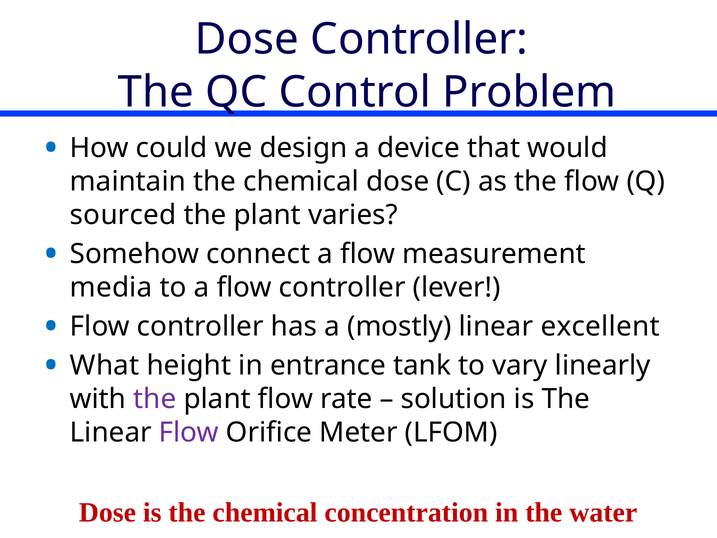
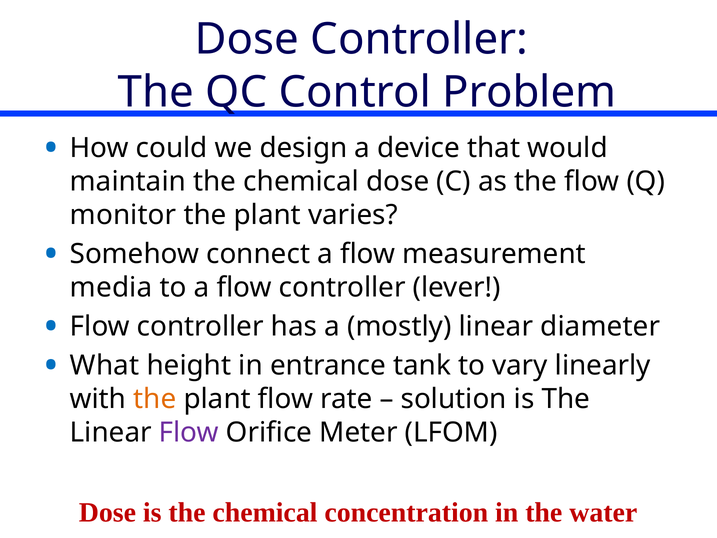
sourced: sourced -> monitor
excellent: excellent -> diameter
the at (155, 399) colour: purple -> orange
